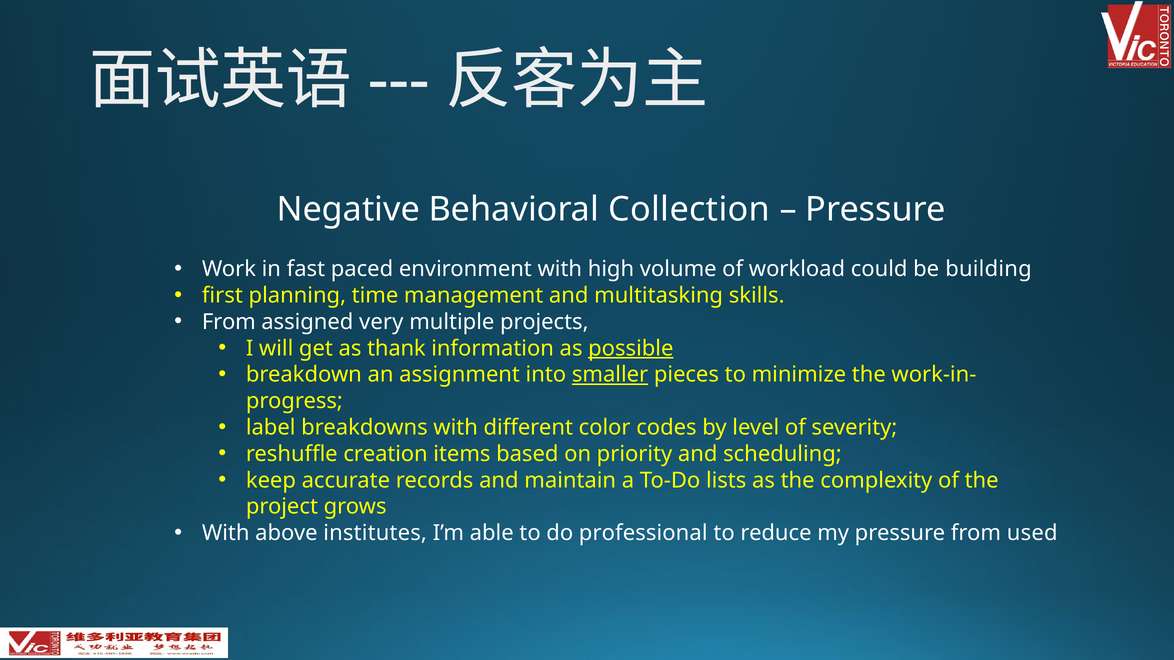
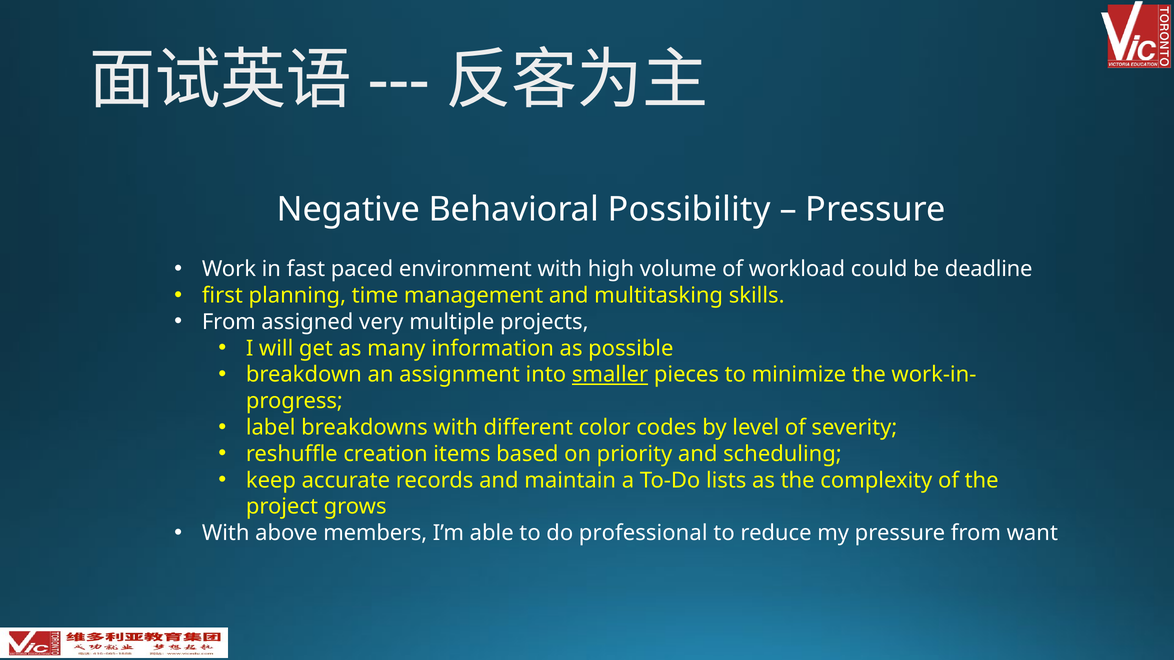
Collection: Collection -> Possibility
building: building -> deadline
thank: thank -> many
possible underline: present -> none
institutes: institutes -> members
used: used -> want
